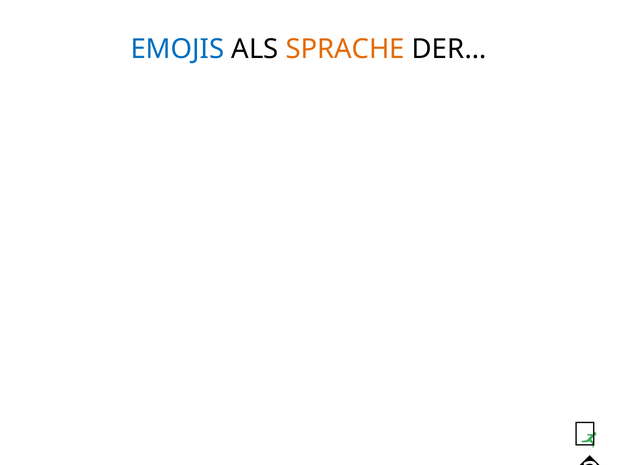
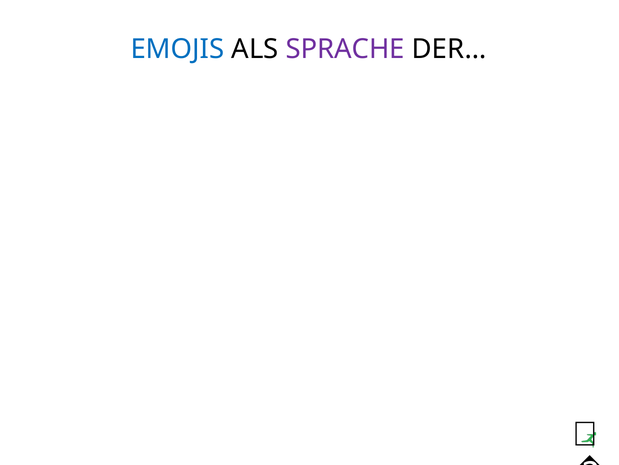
SPRACHE colour: orange -> purple
